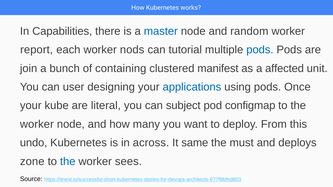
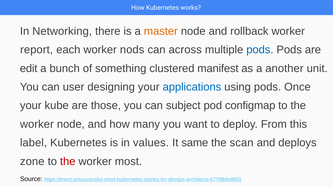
Capabilities: Capabilities -> Networking
master colour: blue -> orange
random: random -> rollback
tutorial: tutorial -> across
join: join -> edit
containing: containing -> something
affected: affected -> another
literal: literal -> those
undo: undo -> label
across: across -> values
must: must -> scan
the at (68, 162) colour: blue -> red
sees: sees -> most
